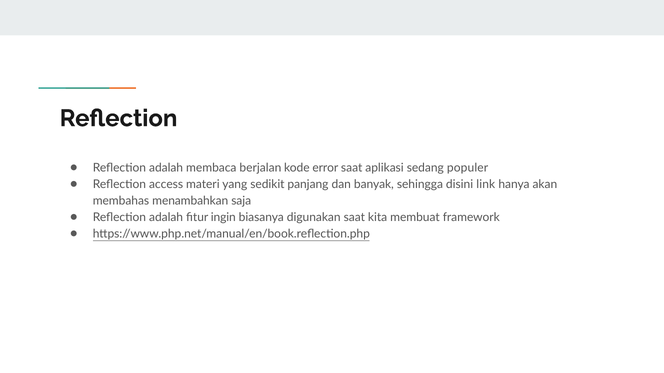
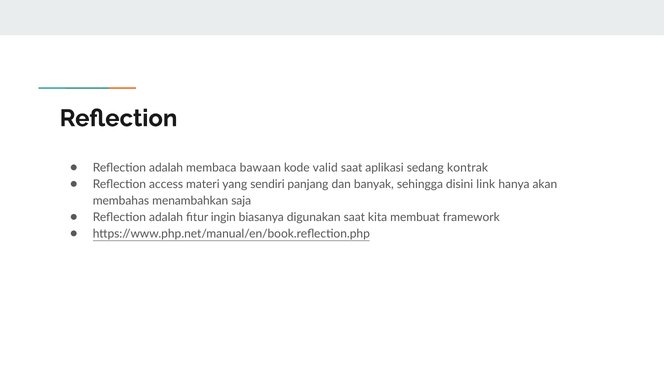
berjalan: berjalan -> bawaan
error: error -> valid
populer: populer -> kontrak
sedikit: sedikit -> sendiri
